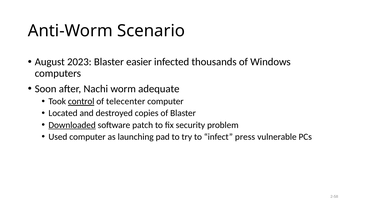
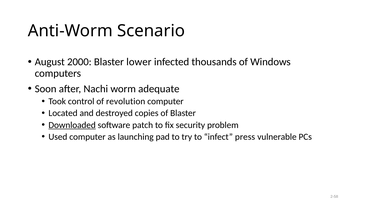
2023: 2023 -> 2000
easier: easier -> lower
control underline: present -> none
telecenter: telecenter -> revolution
